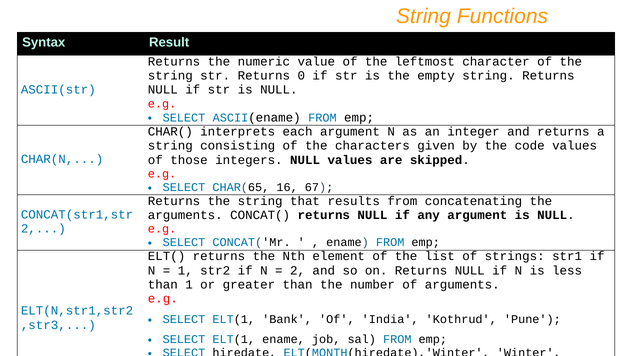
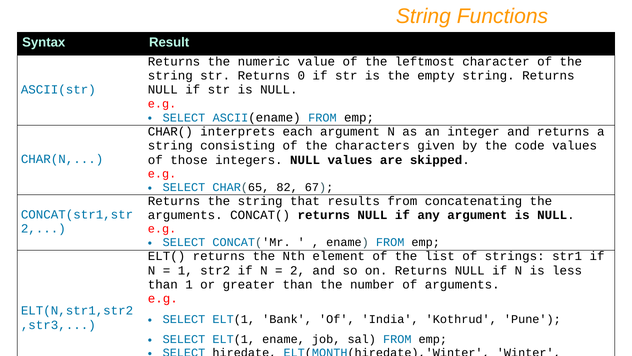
16: 16 -> 82
